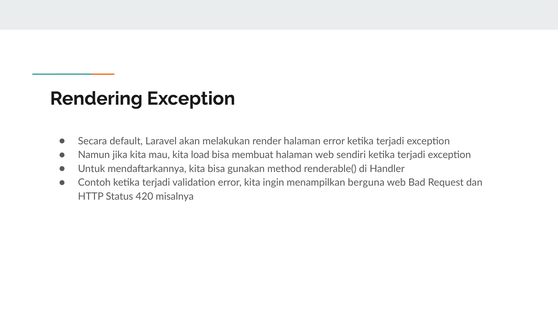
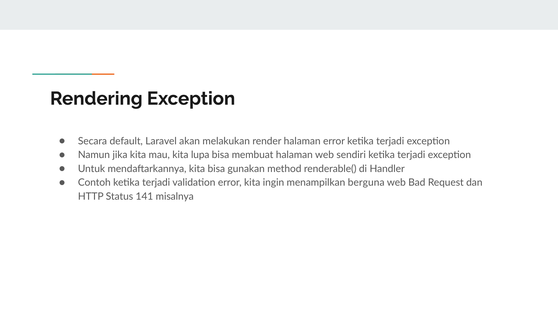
load: load -> lupa
420: 420 -> 141
